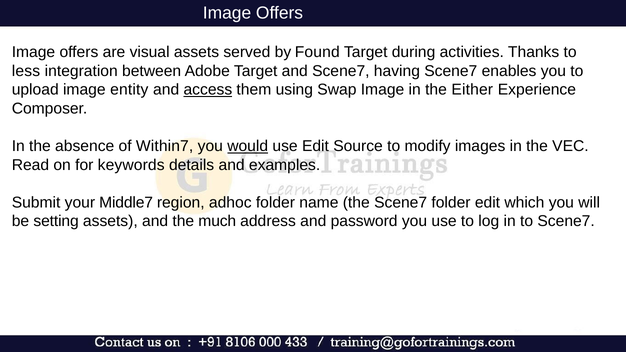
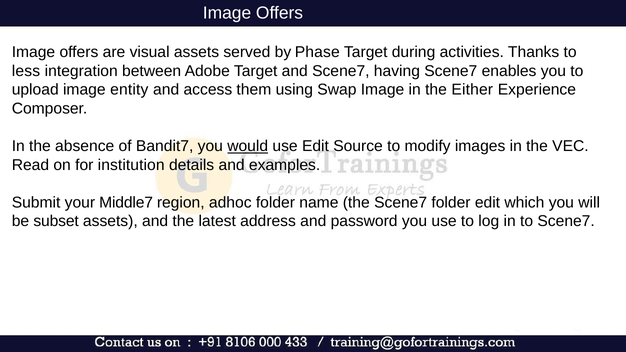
Found: Found -> Phase
access underline: present -> none
Within7: Within7 -> Bandit7
keywords: keywords -> institution
setting: setting -> subset
much: much -> latest
